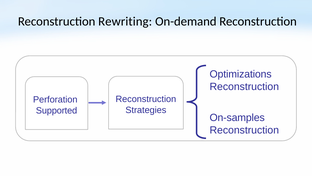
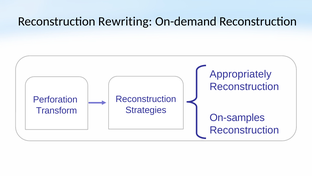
Optimizations: Optimizations -> Appropriately
Supported: Supported -> Transform
